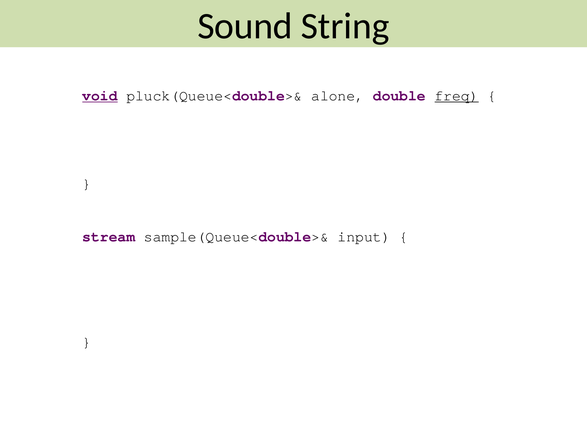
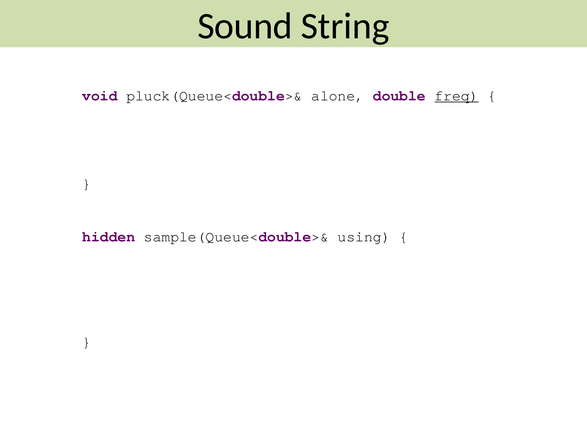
void underline: present -> none
stream: stream -> hidden
input: input -> using
